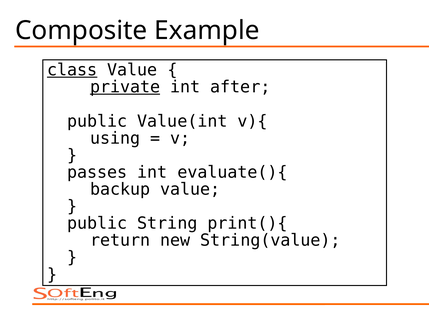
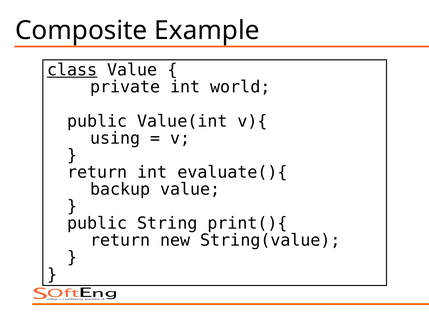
private underline: present -> none
after: after -> world
passes at (97, 172): passes -> return
